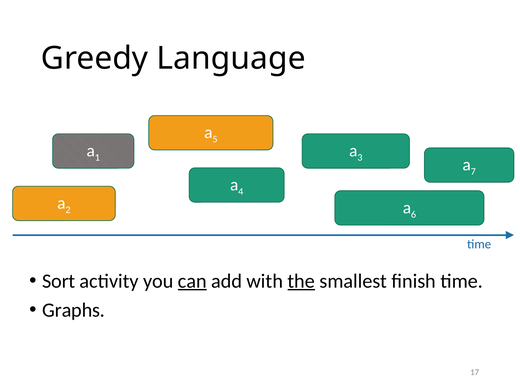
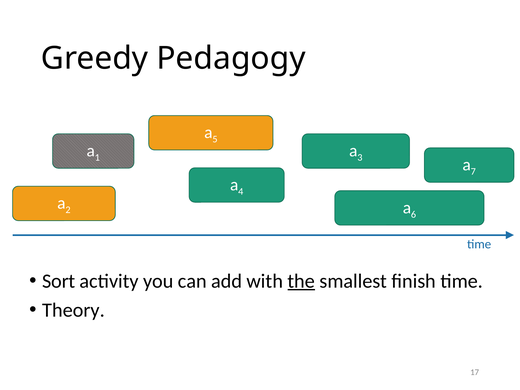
Language: Language -> Pedagogy
can underline: present -> none
Graphs: Graphs -> Theory
